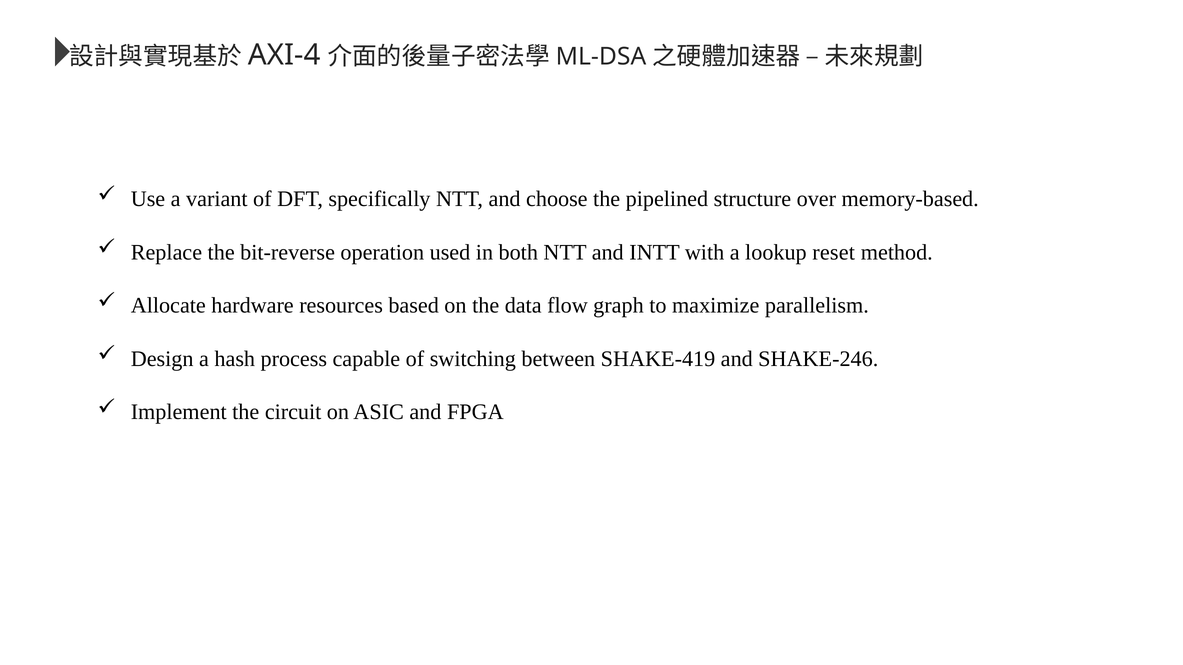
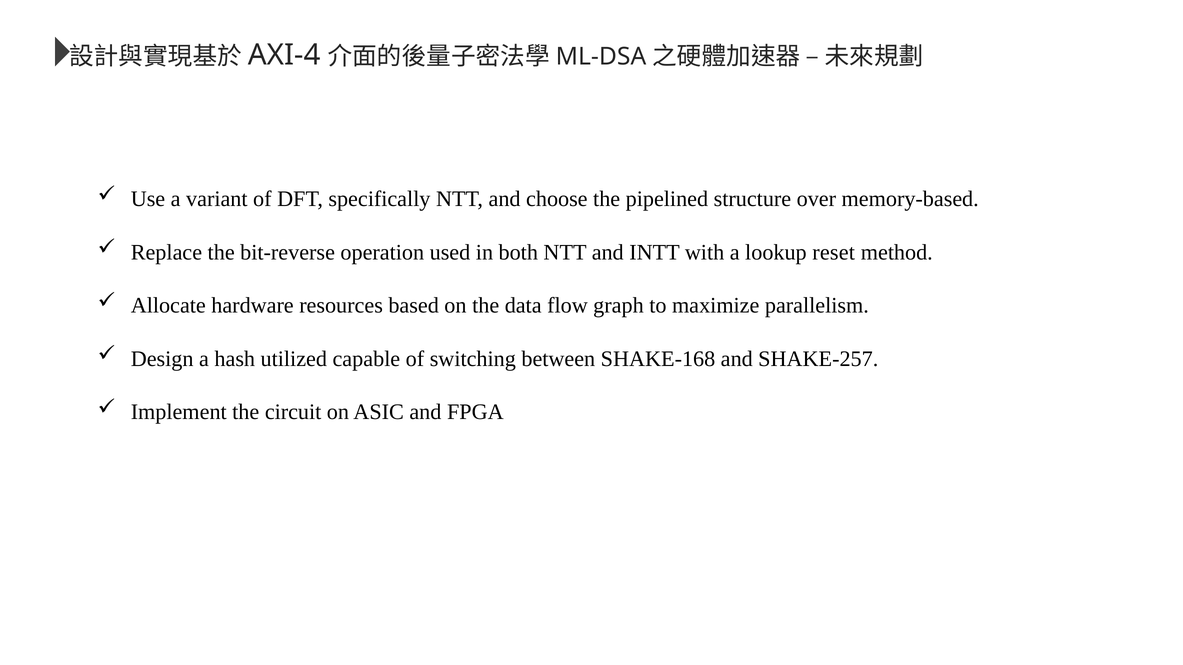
process: process -> utilized
SHAKE-419: SHAKE-419 -> SHAKE-168
SHAKE-246: SHAKE-246 -> SHAKE-257
